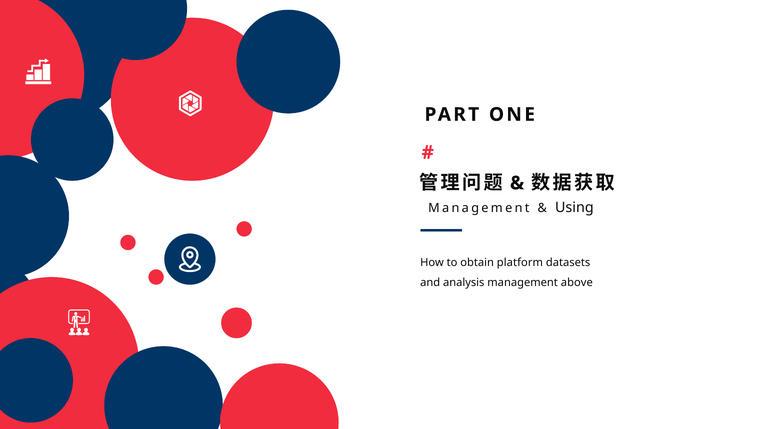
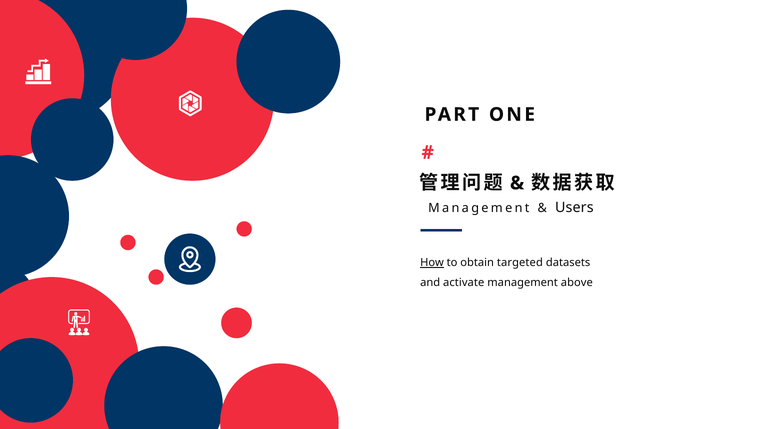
Using: Using -> Users
How underline: none -> present
platform: platform -> targeted
analysis: analysis -> activate
